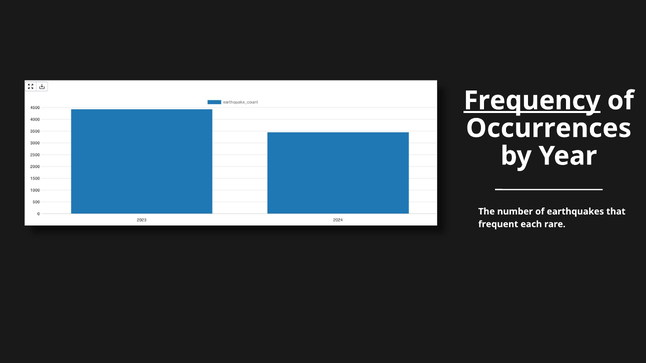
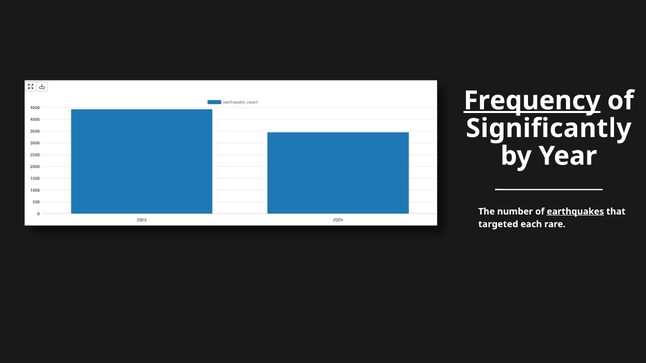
Occurrences: Occurrences -> Significantly
earthquakes underline: none -> present
frequent: frequent -> targeted
